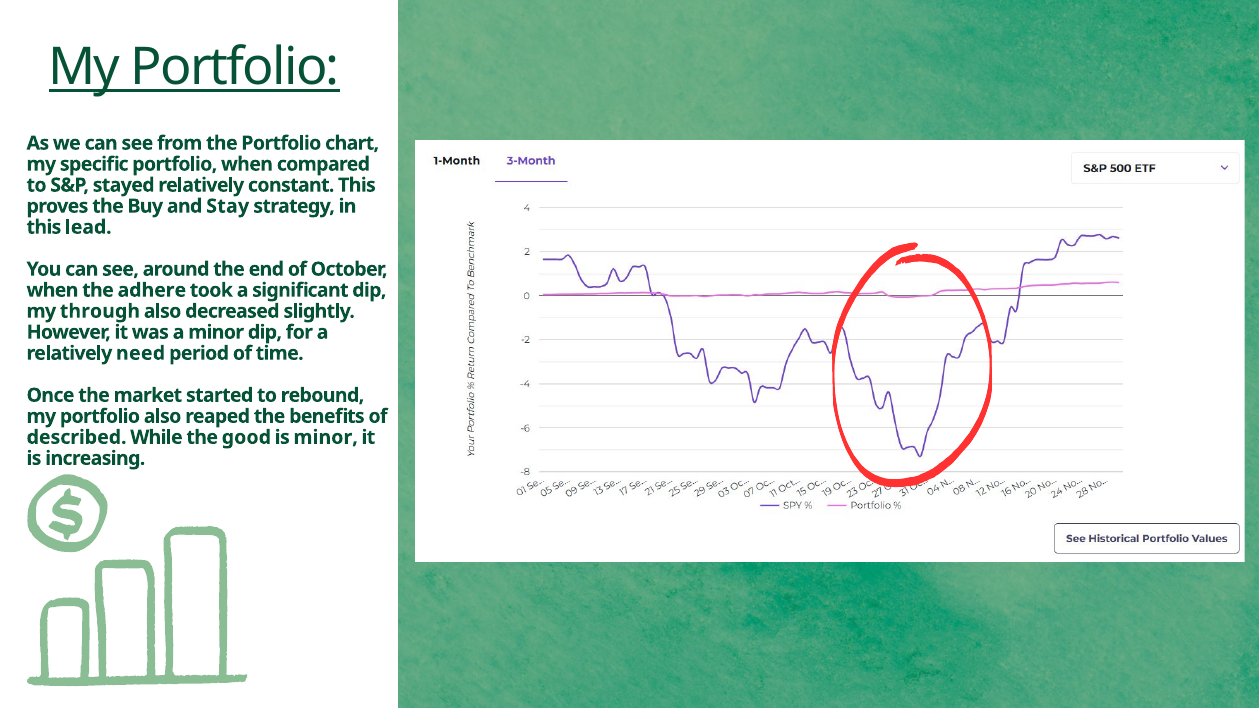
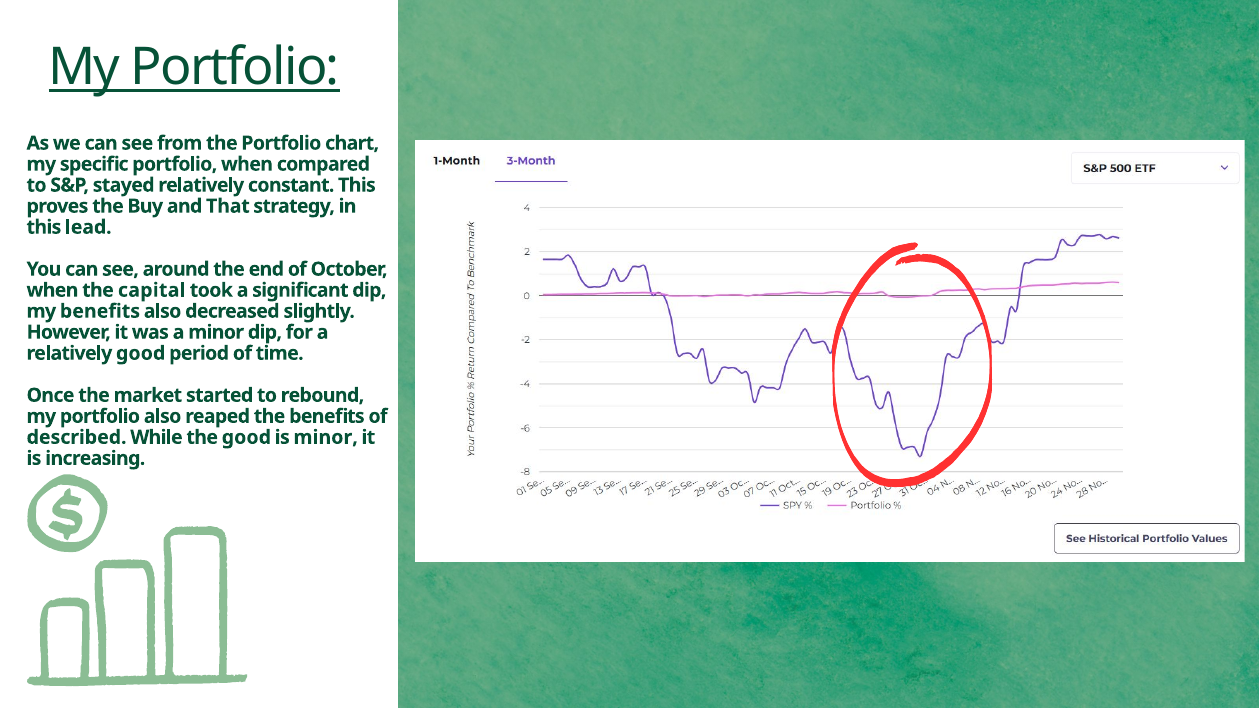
Stay: Stay -> That
adhere: adhere -> capital
my through: through -> benefits
relatively need: need -> good
